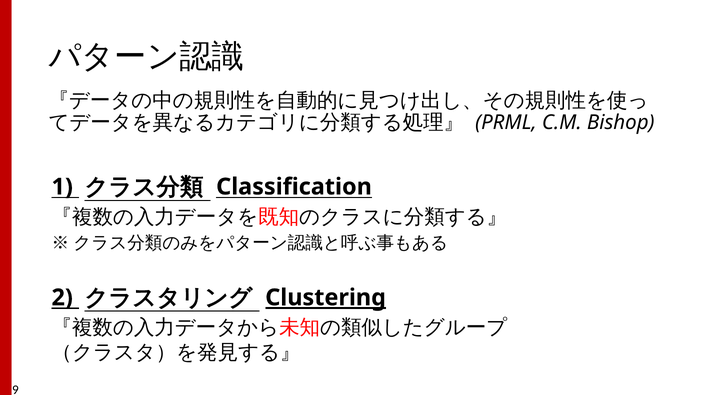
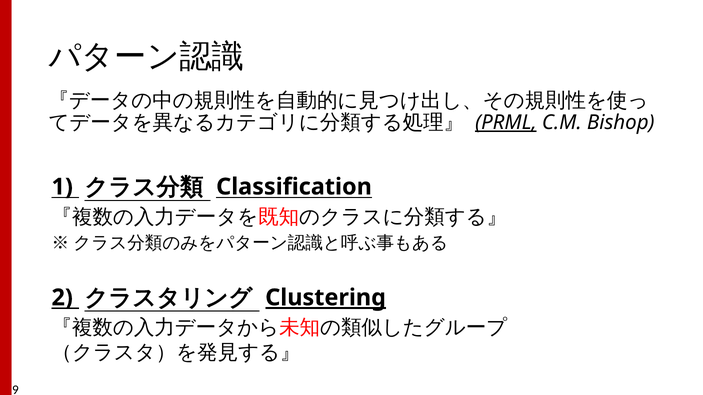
PRML underline: none -> present
